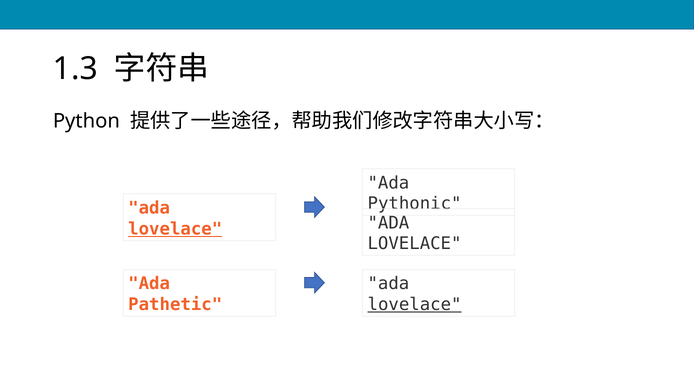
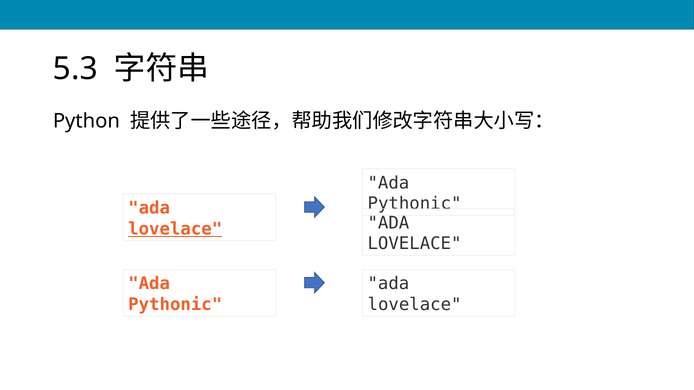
1.3: 1.3 -> 5.3
Pathetic at (175, 305): Pathetic -> Pythonic
lovelace at (415, 305) underline: present -> none
